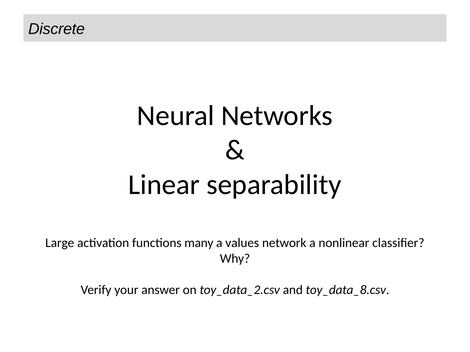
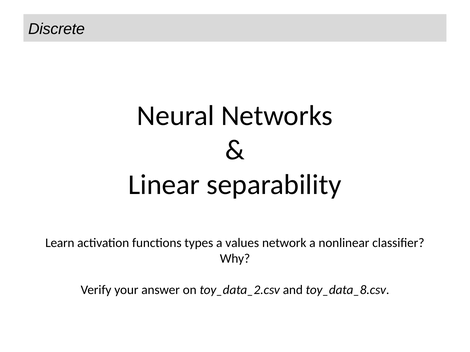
Large: Large -> Learn
many: many -> types
